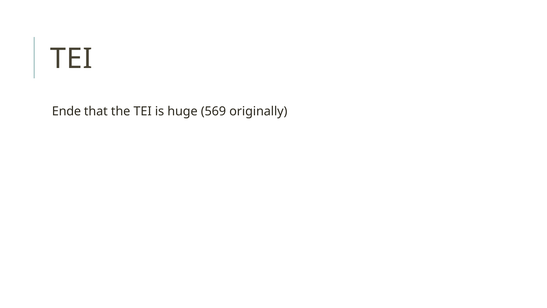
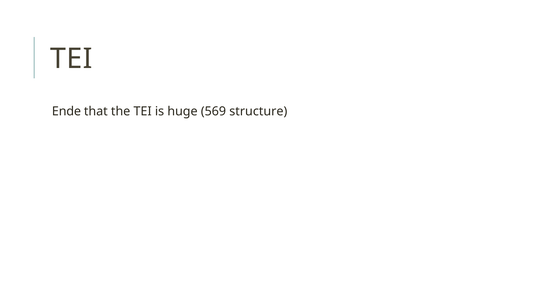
originally: originally -> structure
